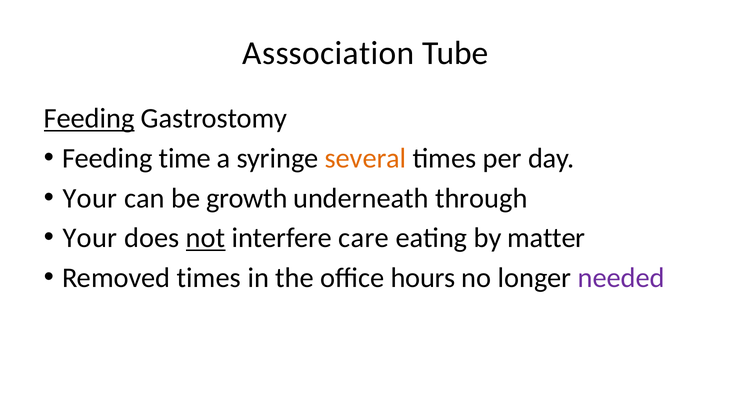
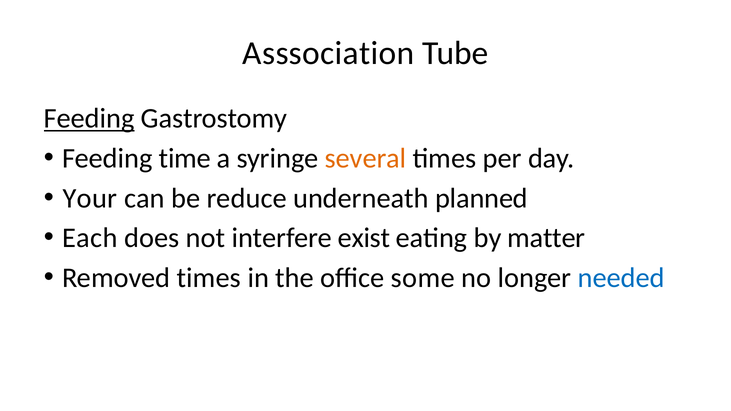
growth: growth -> reduce
through: through -> planned
Your at (90, 238): Your -> Each
not underline: present -> none
care: care -> exist
hours: hours -> some
needed colour: purple -> blue
